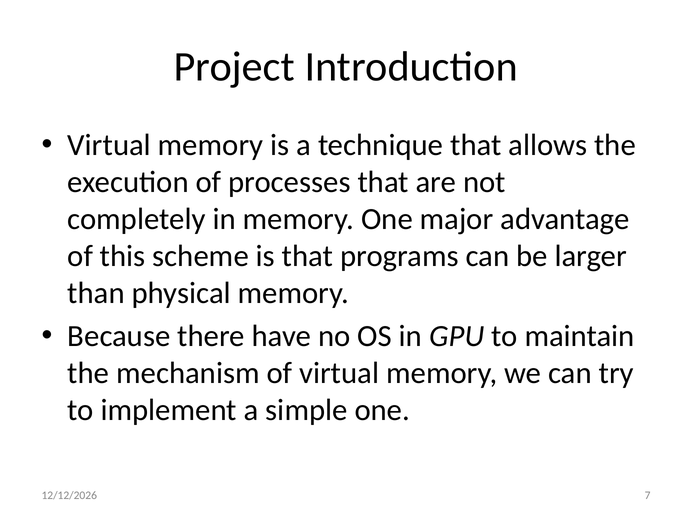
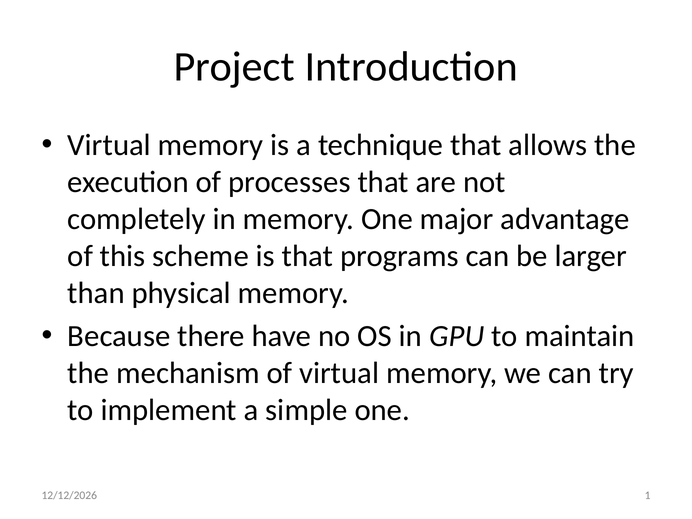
7: 7 -> 1
